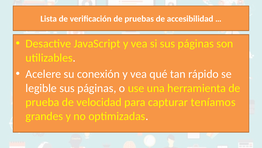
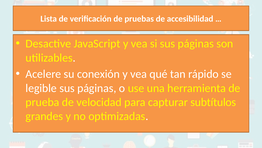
teníamos: teníamos -> subtítulos
